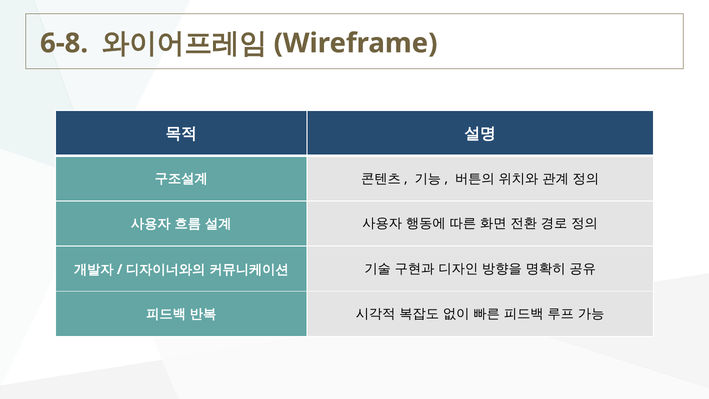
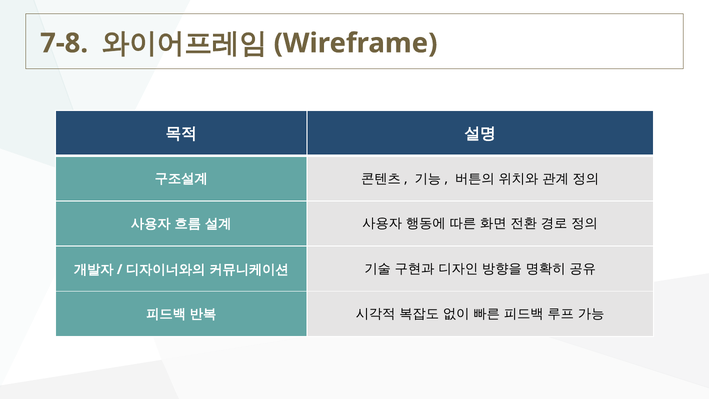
6-8: 6-8 -> 7-8
